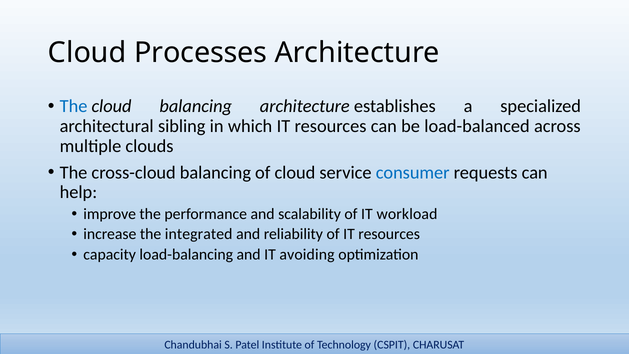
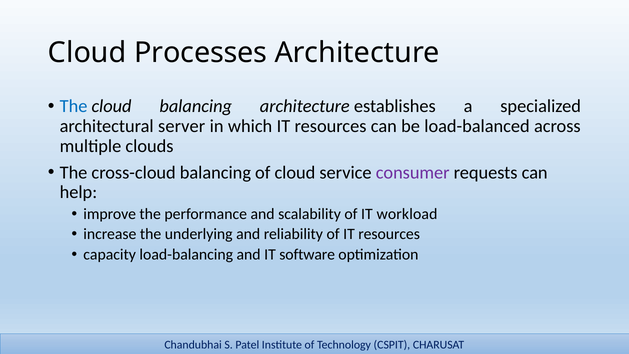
sibling: sibling -> server
consumer colour: blue -> purple
integrated: integrated -> underlying
avoiding: avoiding -> software
